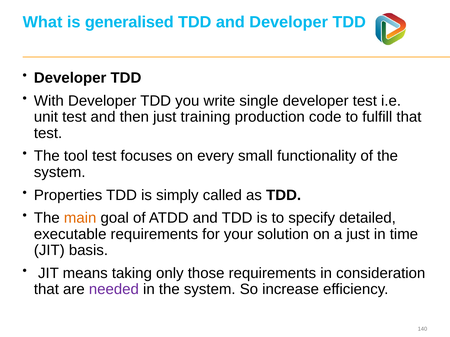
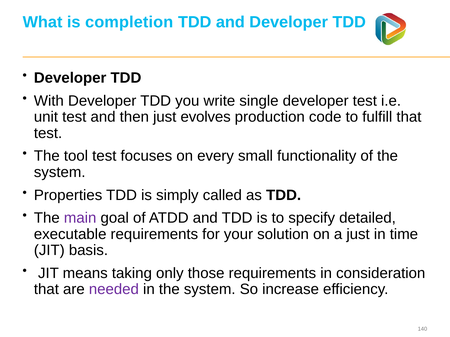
generalised: generalised -> completion
training: training -> evolves
main colour: orange -> purple
